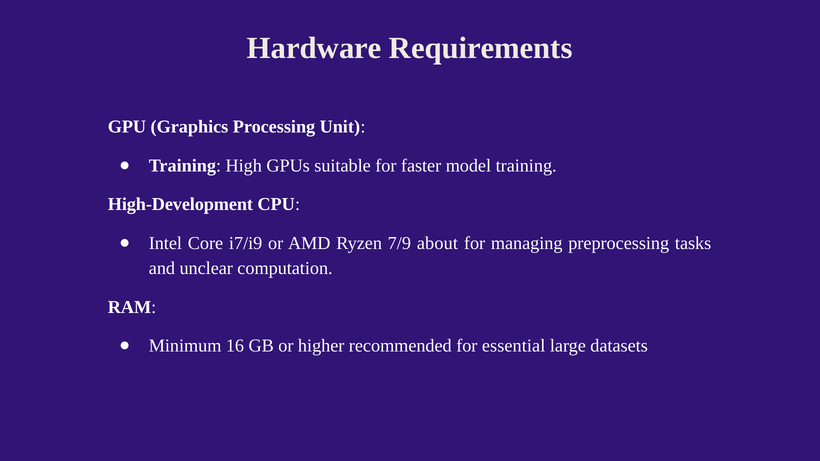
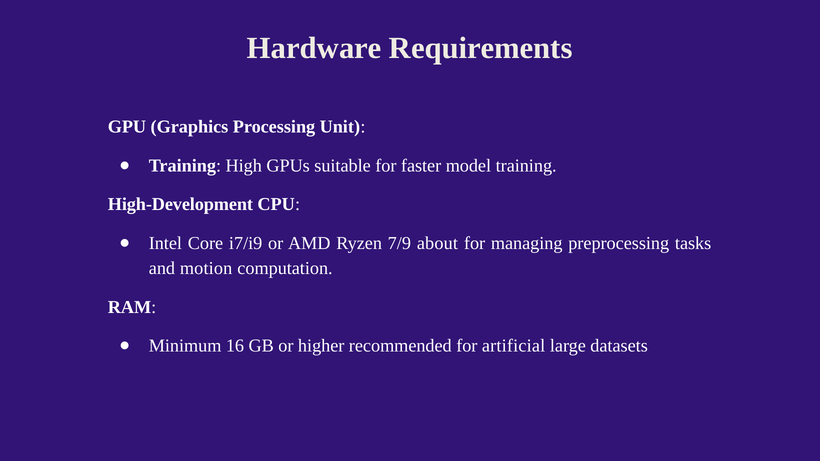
unclear: unclear -> motion
essential: essential -> artificial
